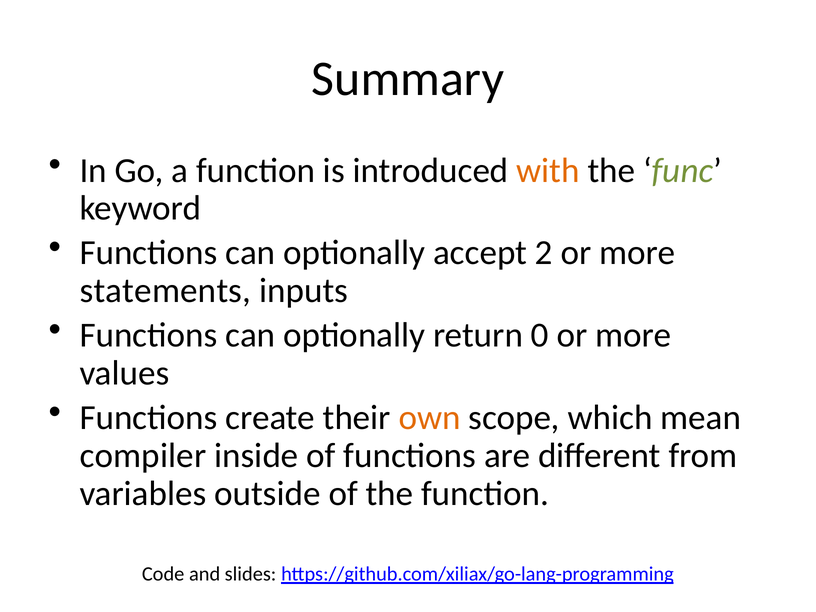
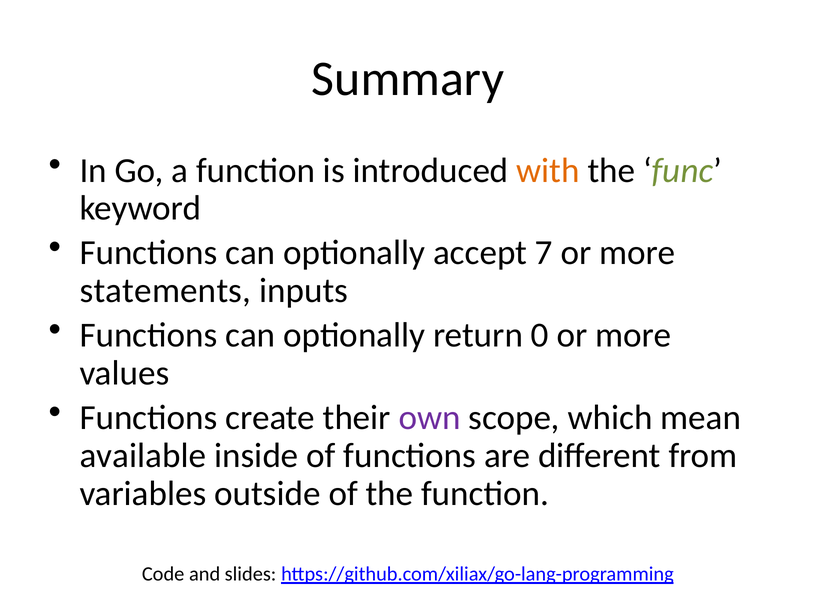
2: 2 -> 7
own colour: orange -> purple
compiler: compiler -> available
